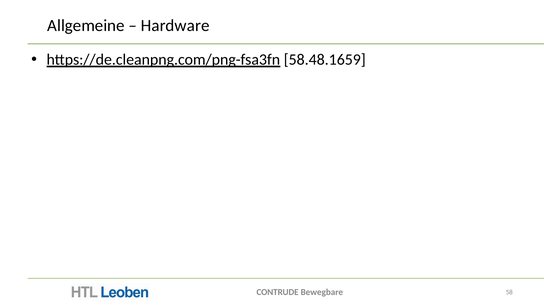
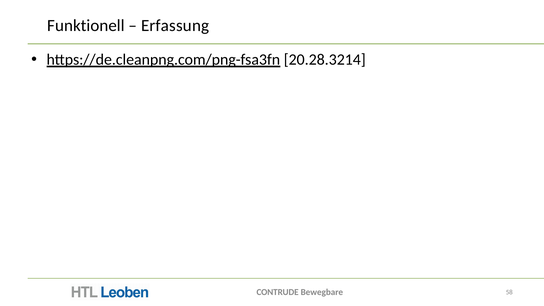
Allgemeine: Allgemeine -> Funktionell
Hardware: Hardware -> Erfassung
58.48.1659: 58.48.1659 -> 20.28.3214
